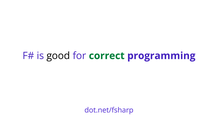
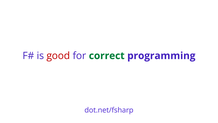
good colour: black -> red
